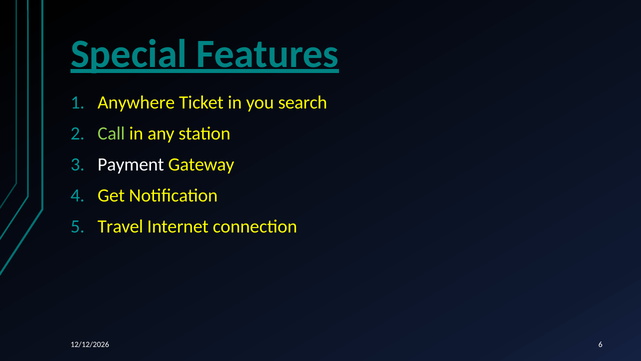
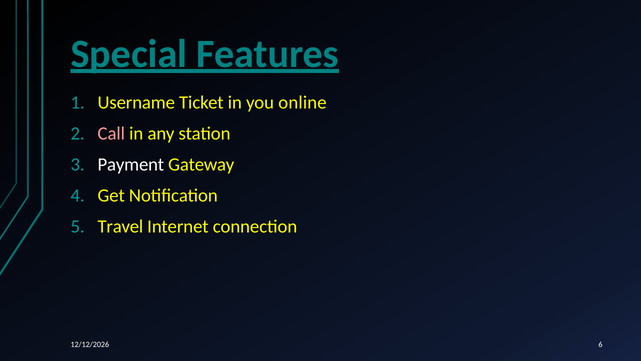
Anywhere: Anywhere -> Username
search: search -> online
Call colour: light green -> pink
